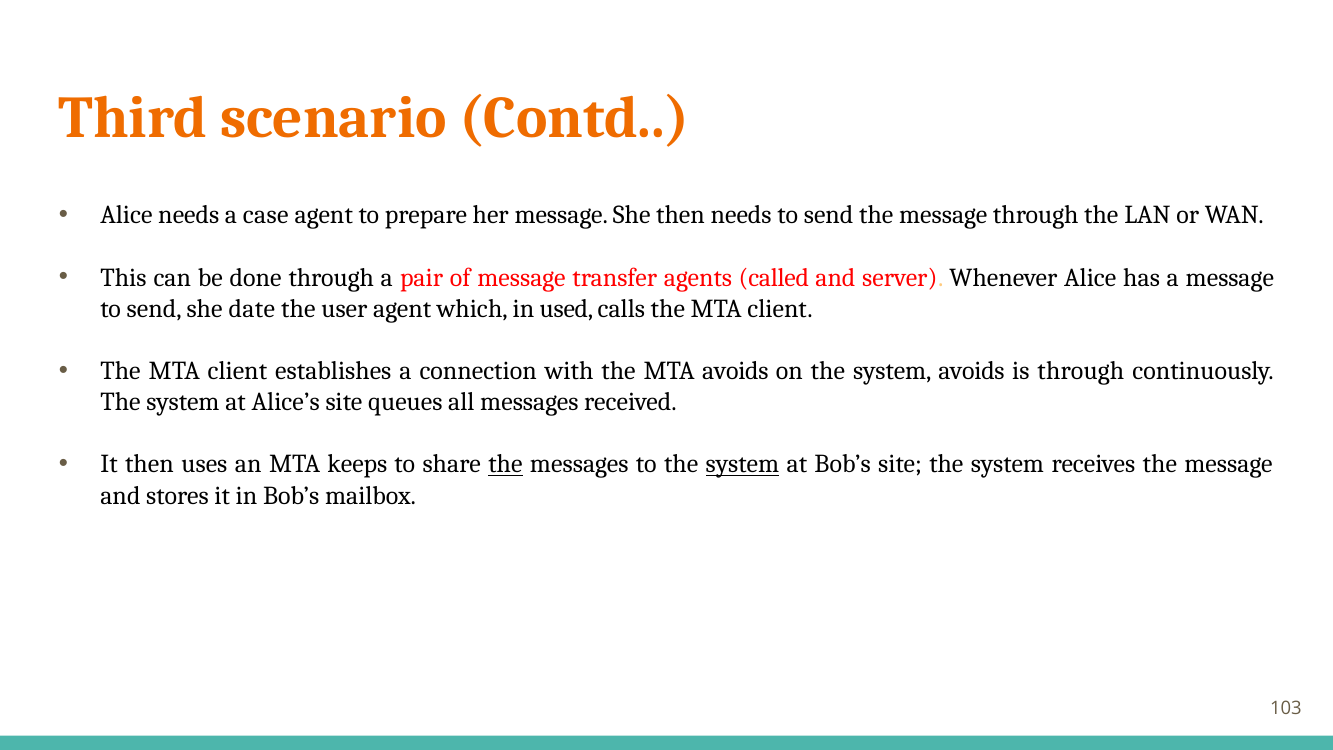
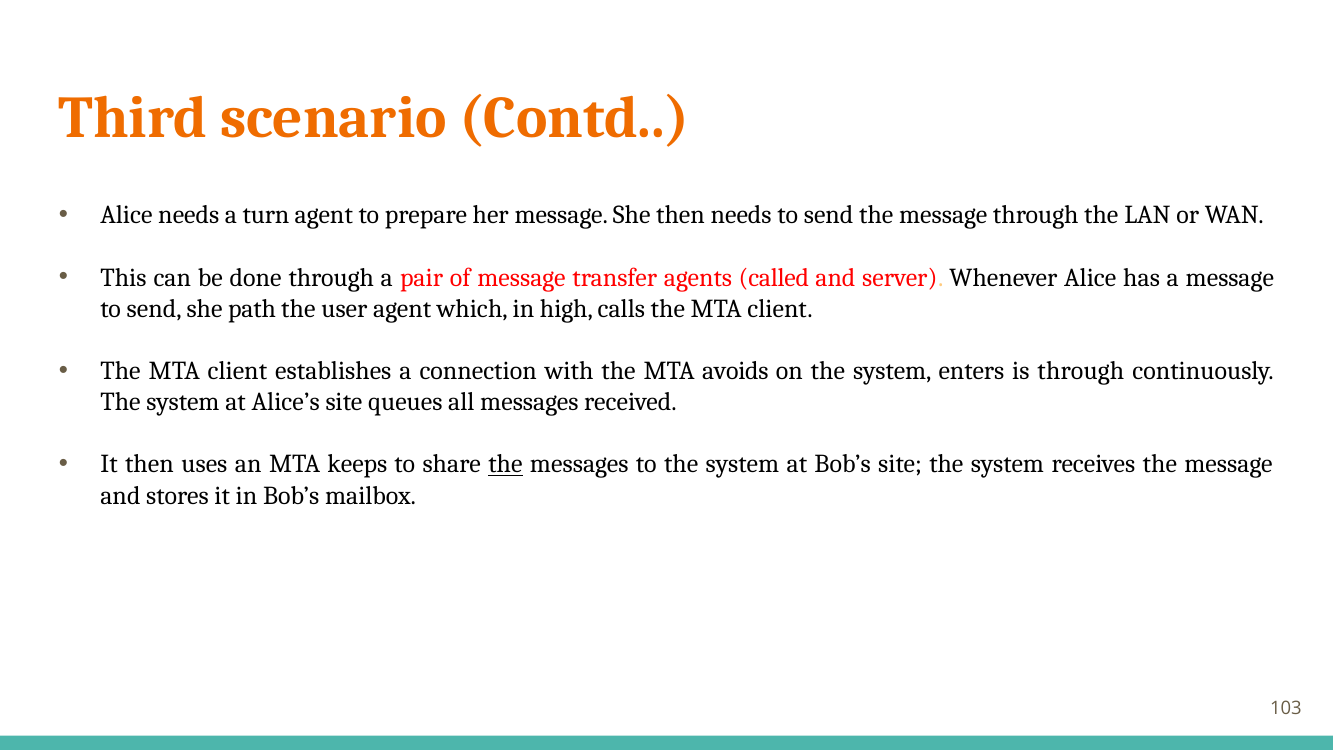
case: case -> turn
date: date -> path
used: used -> high
system avoids: avoids -> enters
system at (742, 464) underline: present -> none
